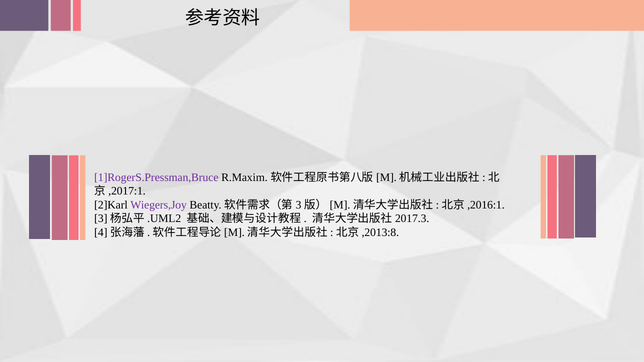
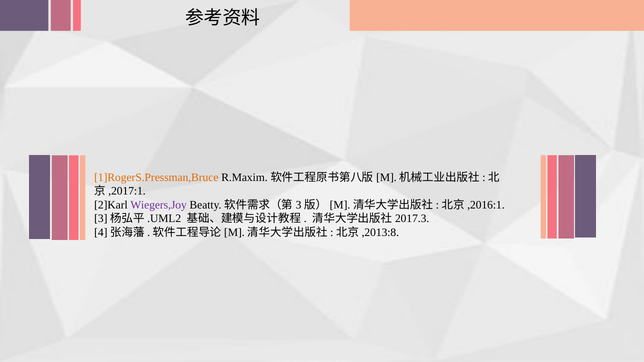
1]RogerS.Pressman,Bruce colour: purple -> orange
